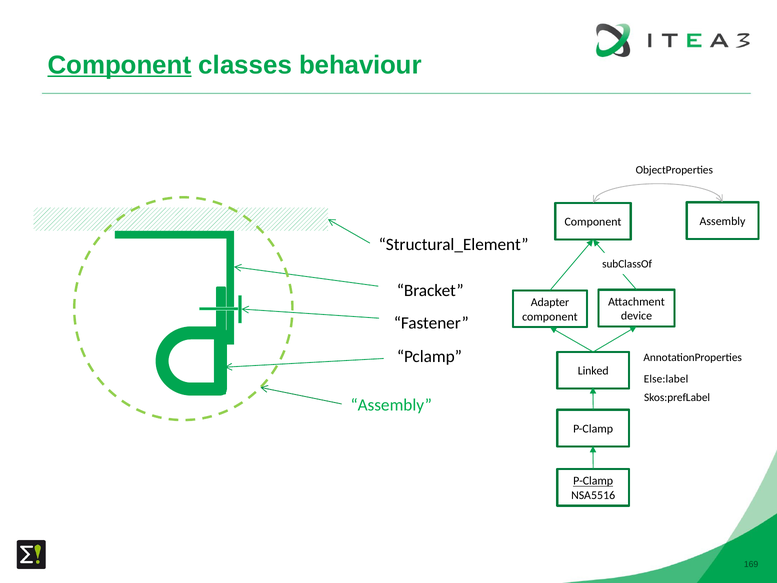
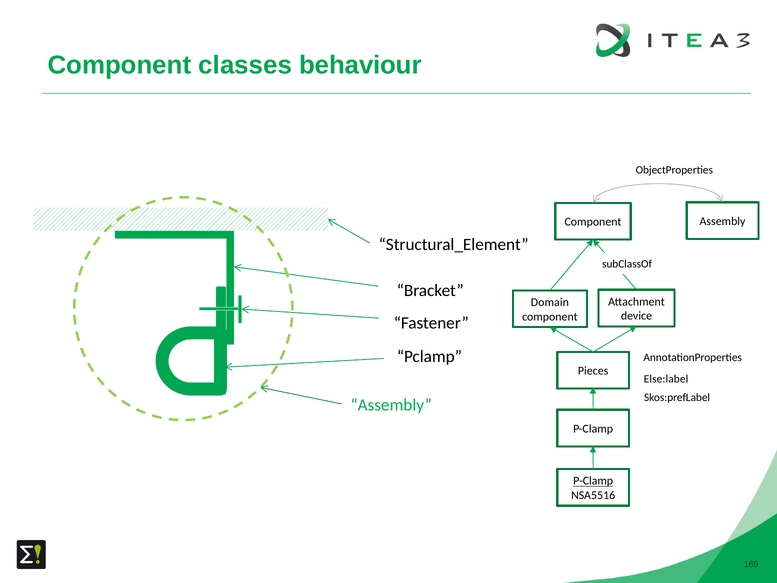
Component at (119, 65) underline: present -> none
Adapter: Adapter -> Domain
Linked: Linked -> Pieces
